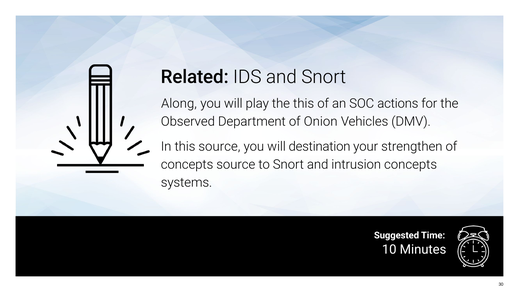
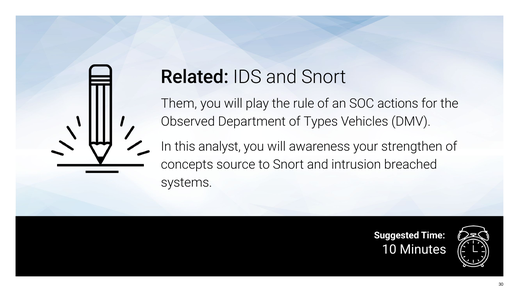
Along: Along -> Them
the this: this -> rule
Onion: Onion -> Types
this source: source -> analyst
destination: destination -> awareness
intrusion concepts: concepts -> breached
